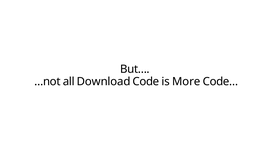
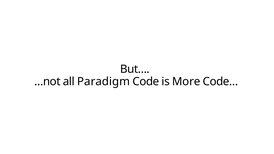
Download: Download -> Paradigm
